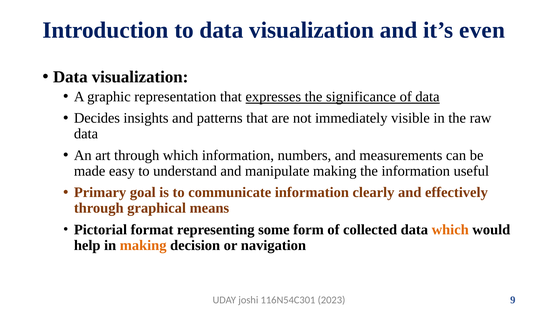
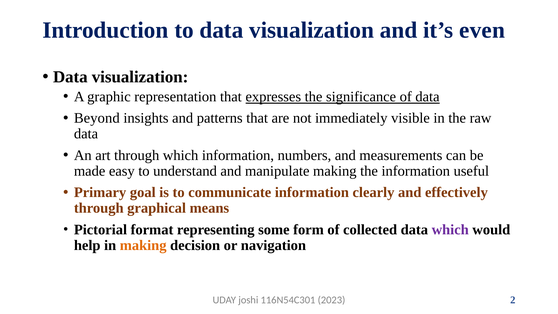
Decides: Decides -> Beyond
which at (450, 230) colour: orange -> purple
9: 9 -> 2
